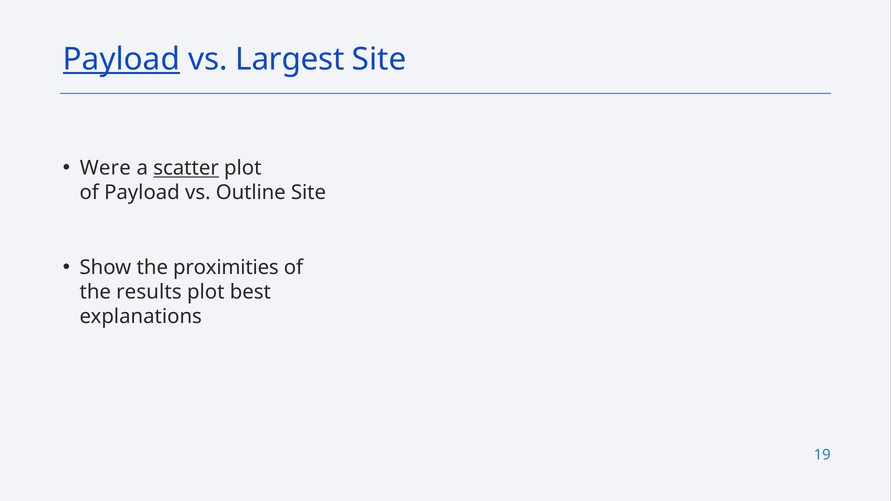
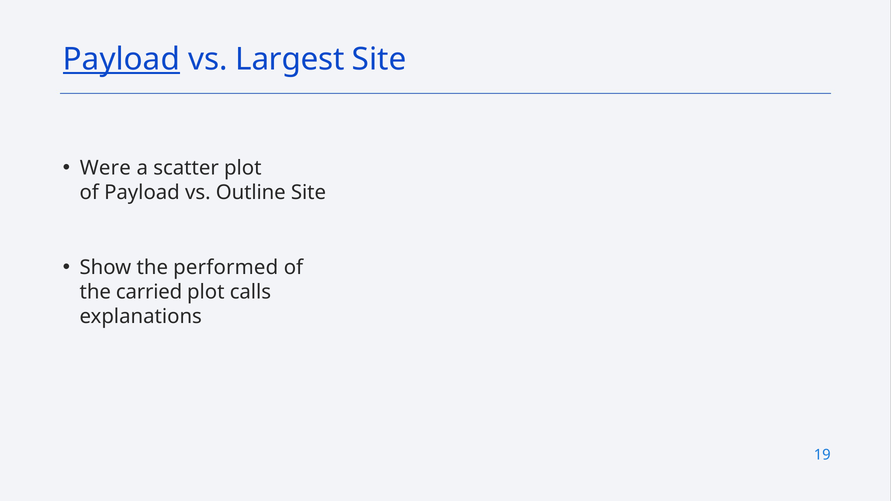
scatter underline: present -> none
proximities: proximities -> performed
results: results -> carried
best: best -> calls
